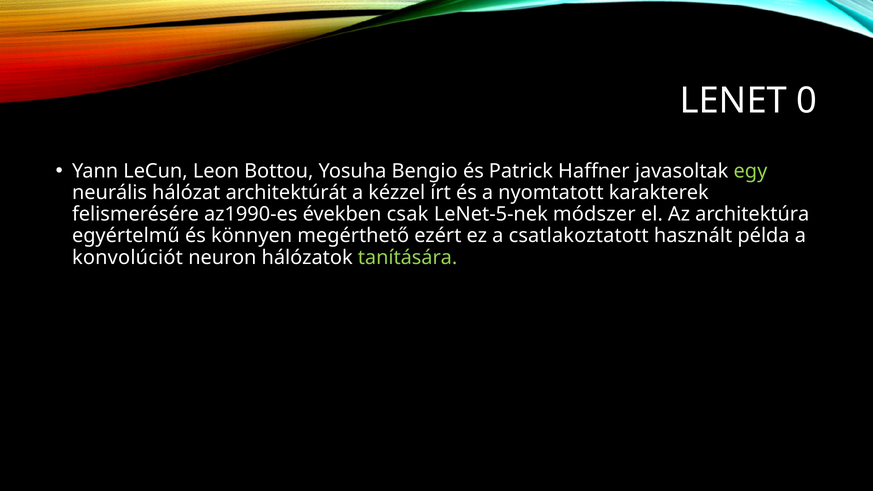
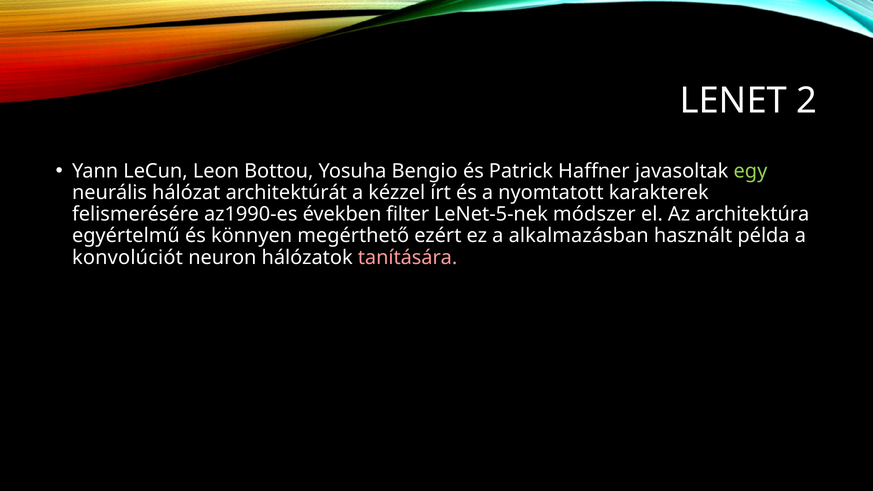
0: 0 -> 2
csak: csak -> filter
csatlakoztatott: csatlakoztatott -> alkalmazásban
tanítására colour: light green -> pink
